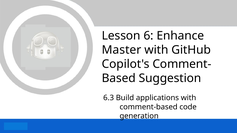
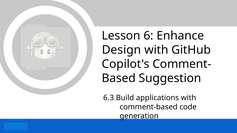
Master: Master -> Design
